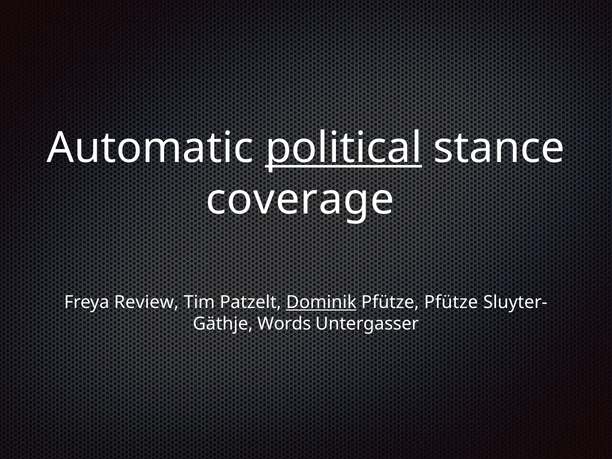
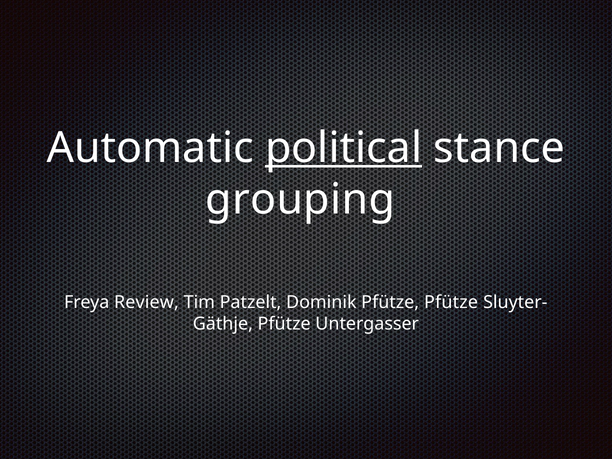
coverage: coverage -> grouping
Dominik underline: present -> none
Words at (284, 324): Words -> Pfütze
